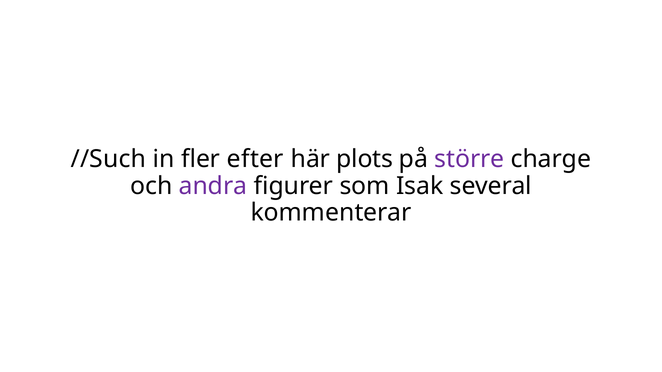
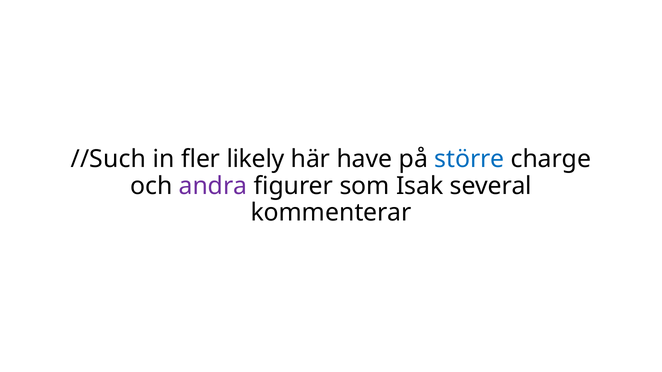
efter: efter -> likely
plots: plots -> have
större colour: purple -> blue
